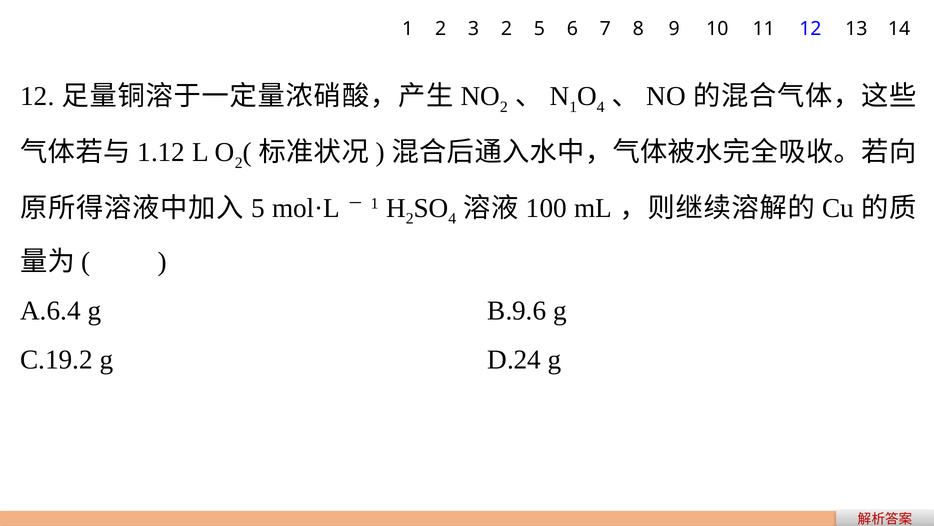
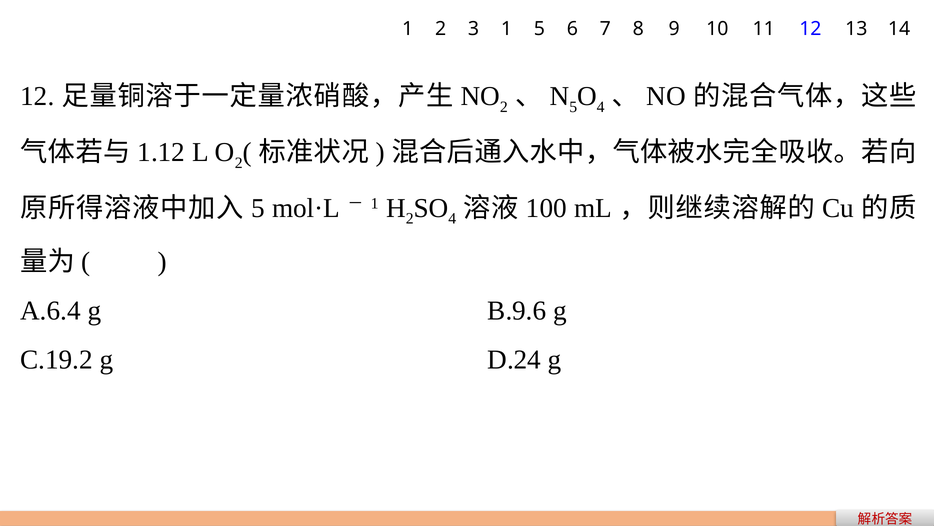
3 2: 2 -> 1
1 at (573, 107): 1 -> 5
